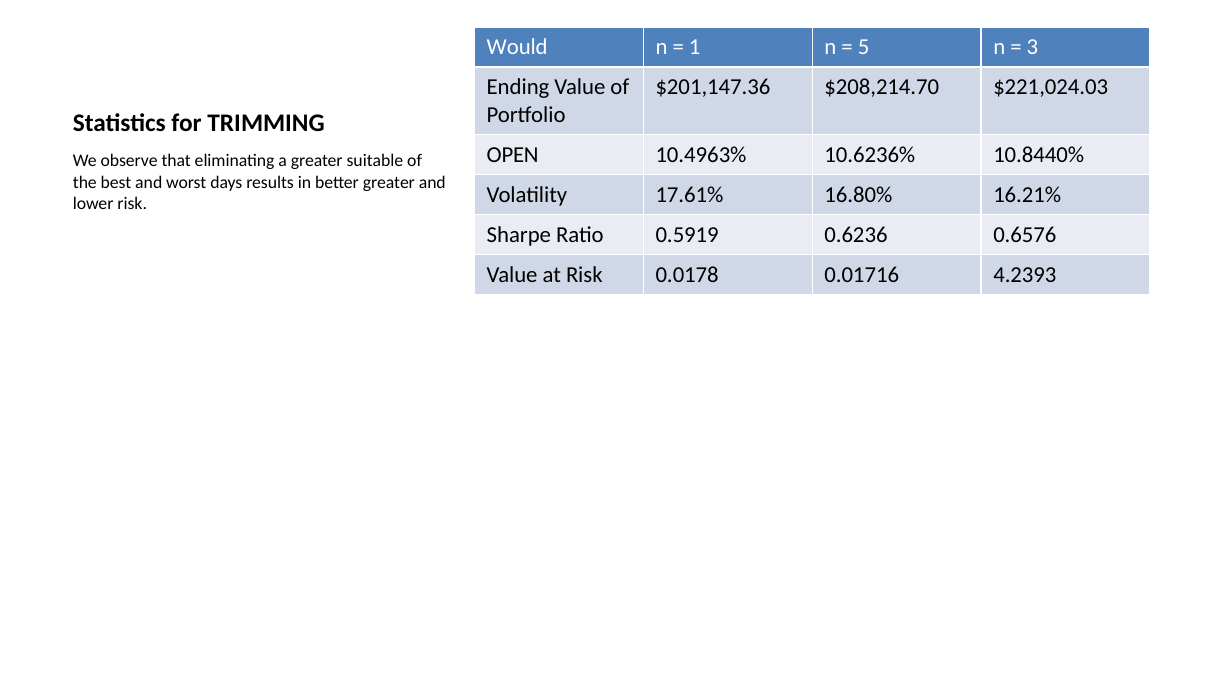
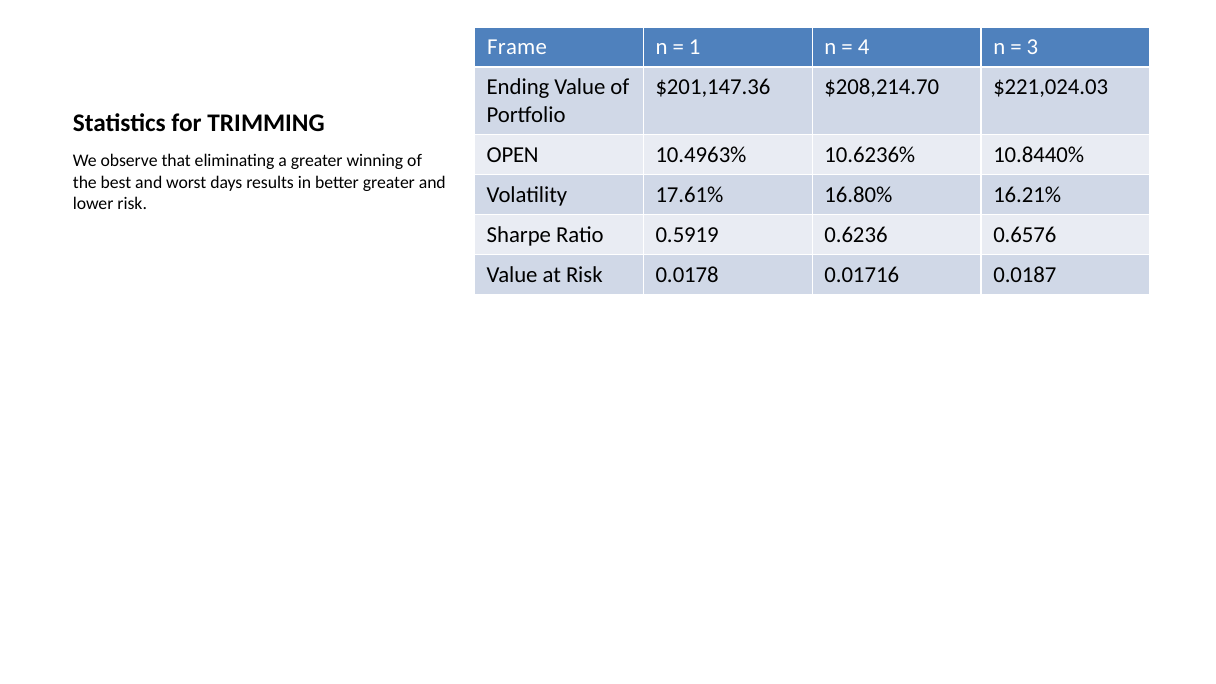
Would: Would -> Frame
5: 5 -> 4
suitable: suitable -> winning
4.2393: 4.2393 -> 0.0187
